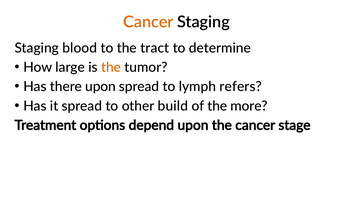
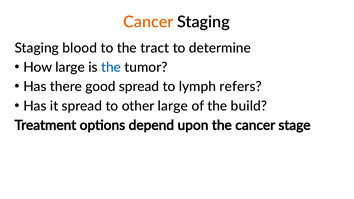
the at (111, 67) colour: orange -> blue
there upon: upon -> good
other build: build -> large
more: more -> build
